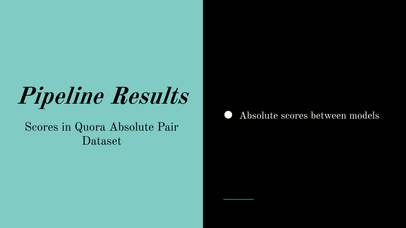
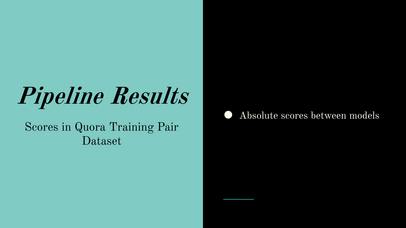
Quora Absolute: Absolute -> Training
